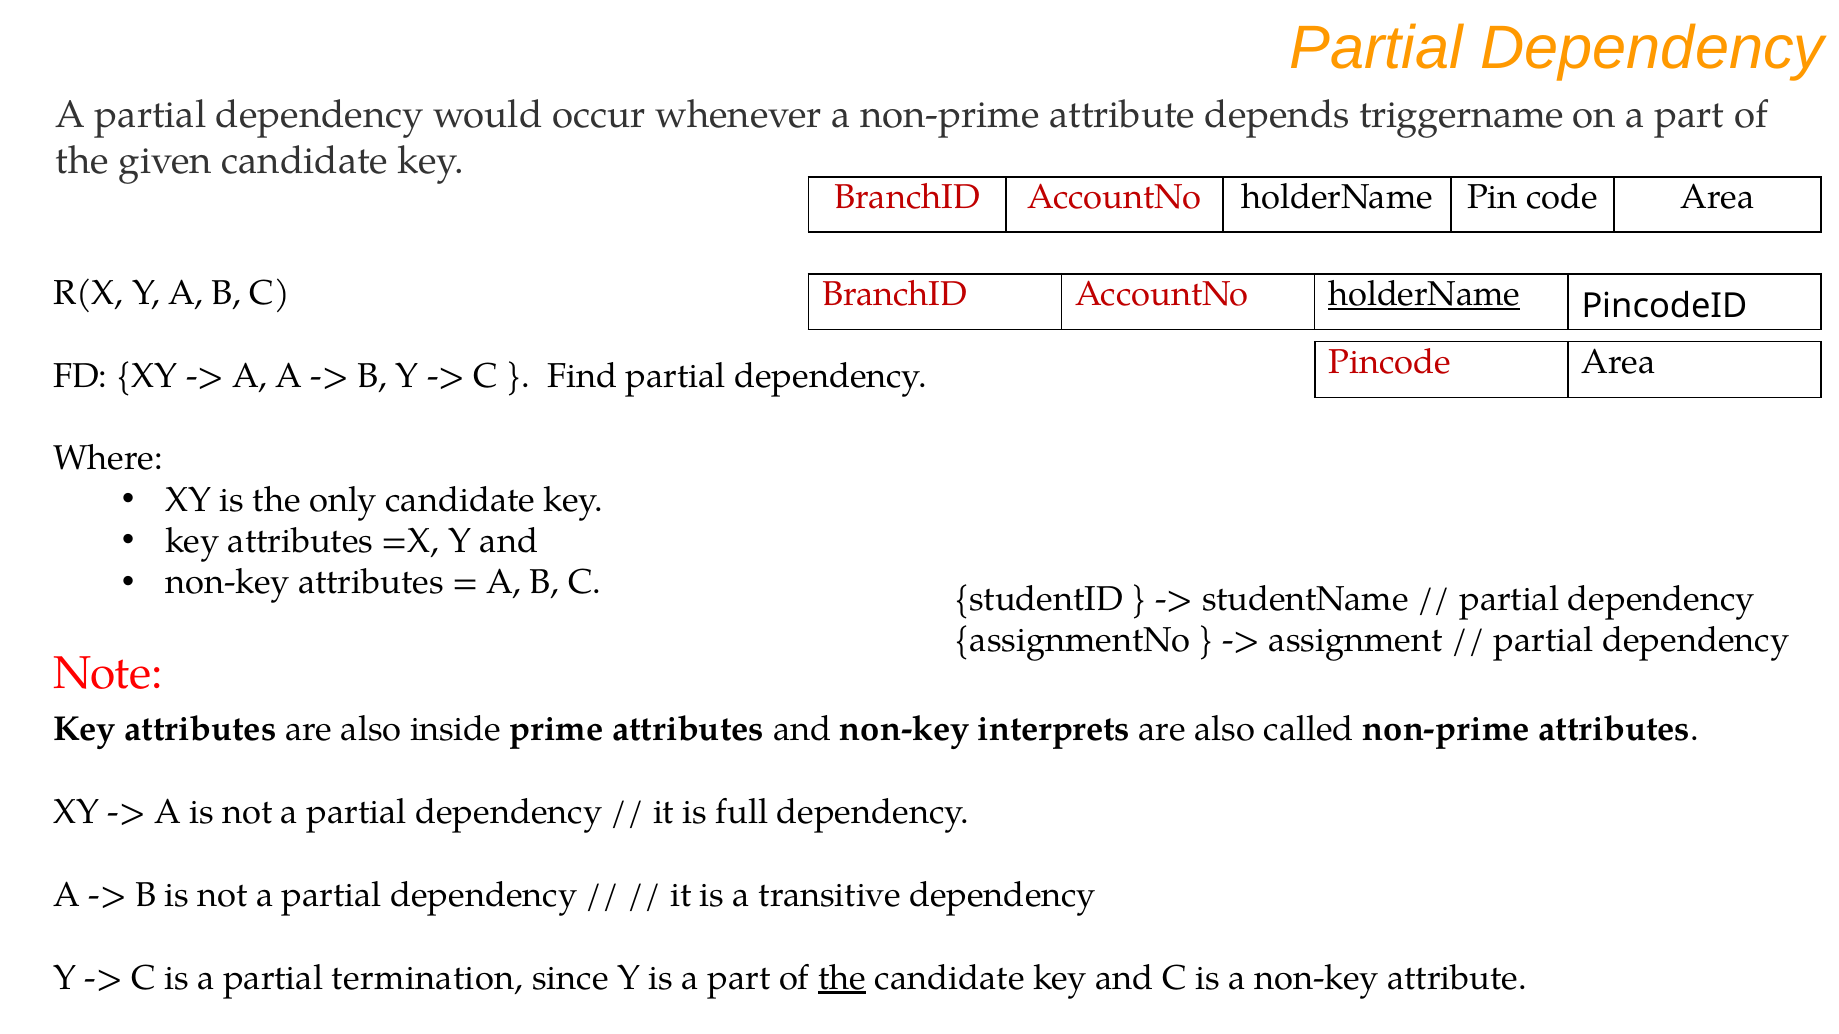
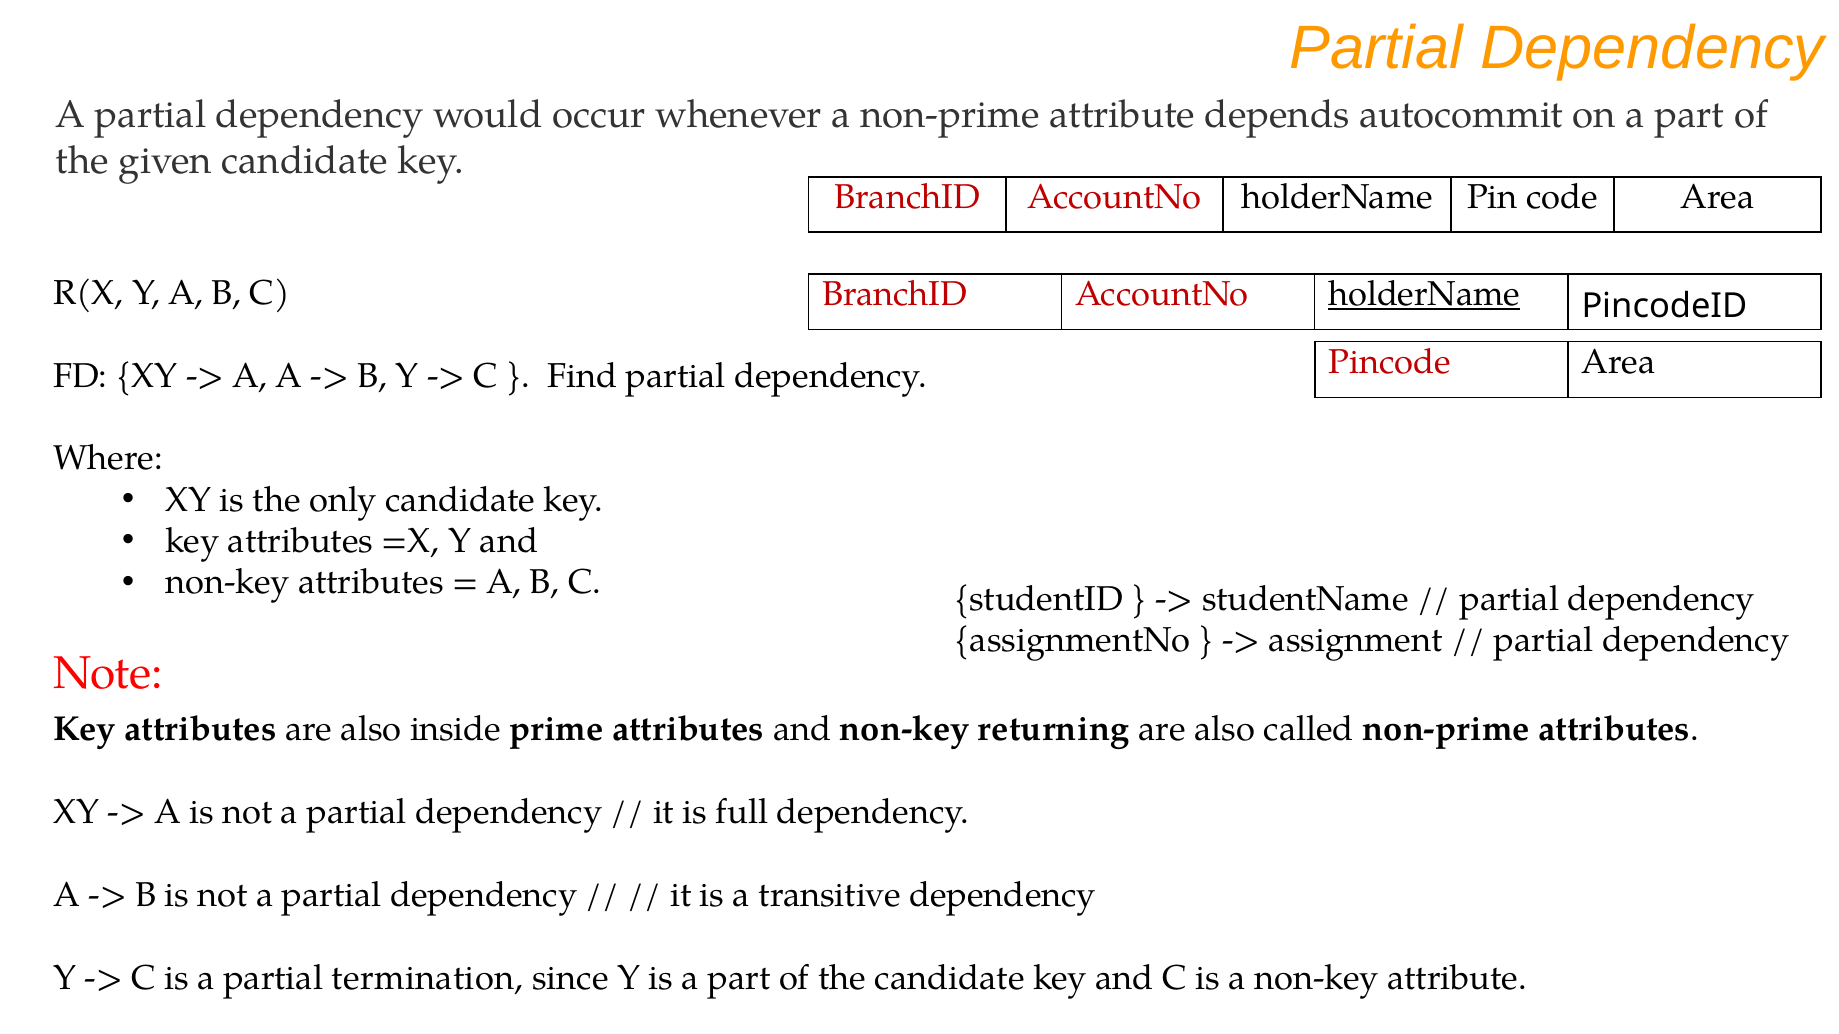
triggername: triggername -> autocommit
interprets: interprets -> returning
the at (842, 978) underline: present -> none
